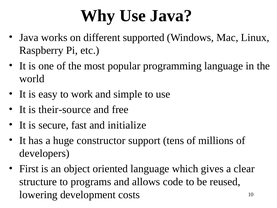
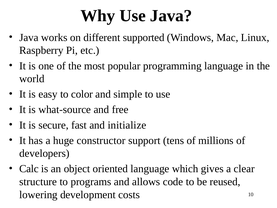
work: work -> color
their-source: their-source -> what-source
First: First -> Calc
